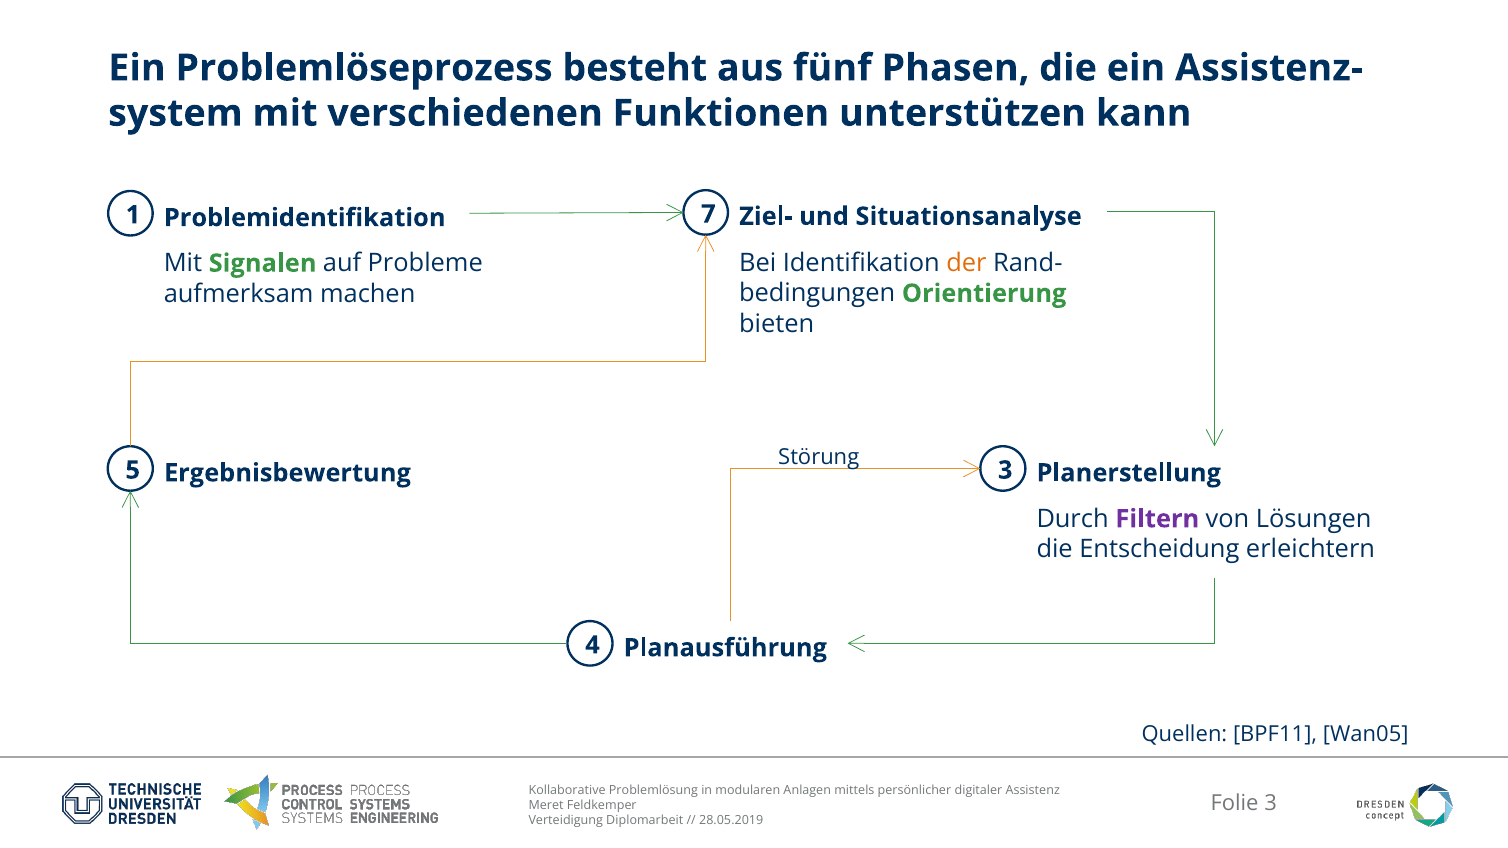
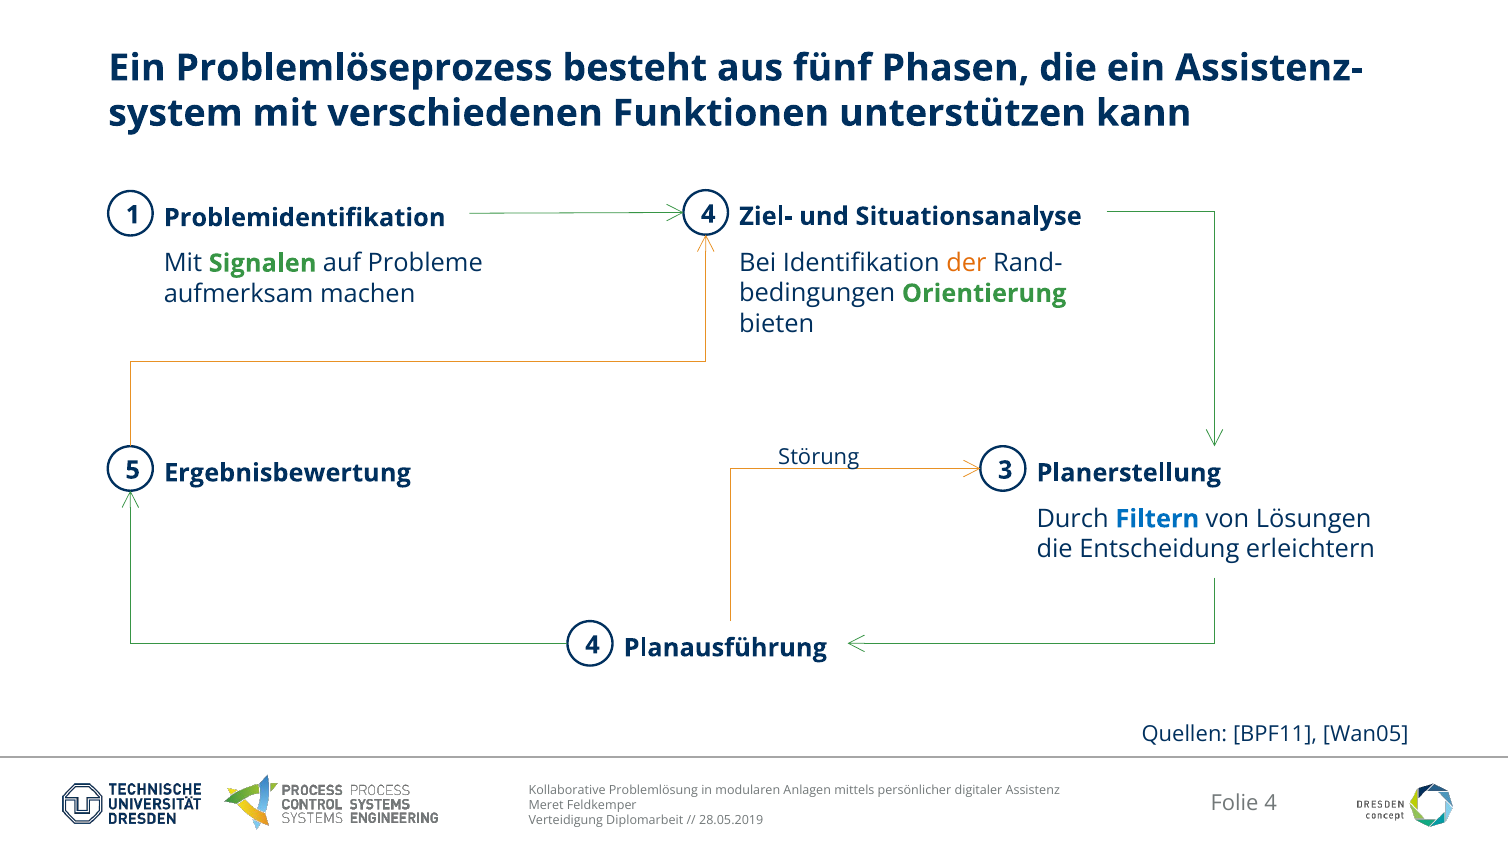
Problemidentifikation 7: 7 -> 4
Filtern colour: purple -> blue
3 at (1271, 804): 3 -> 4
